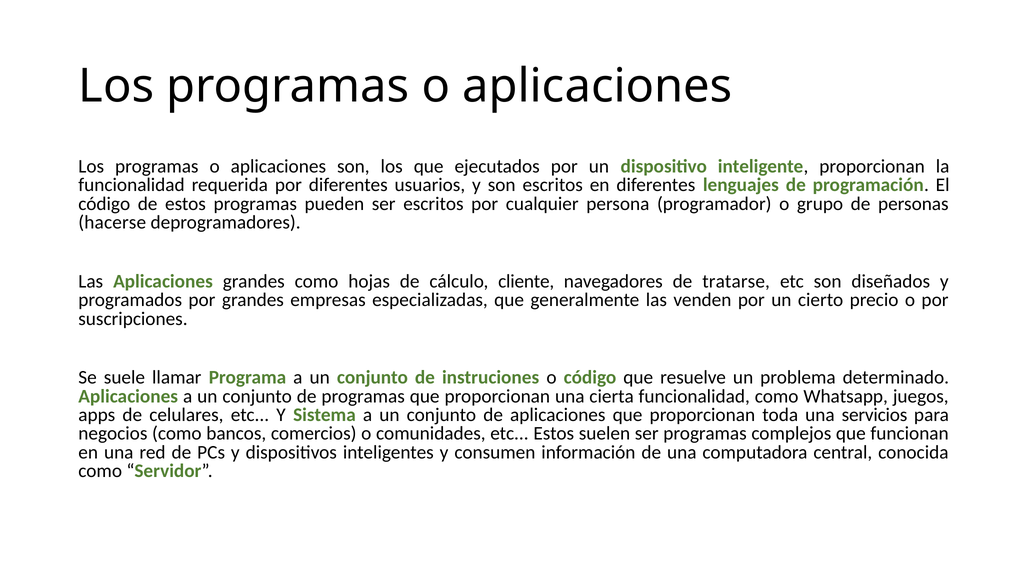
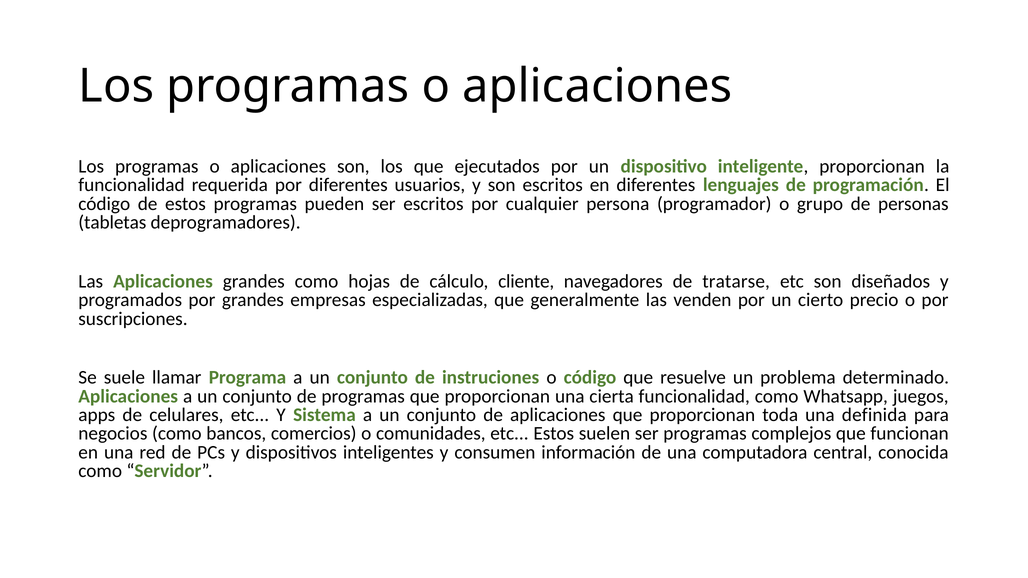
hacerse: hacerse -> tabletas
servicios: servicios -> definida
